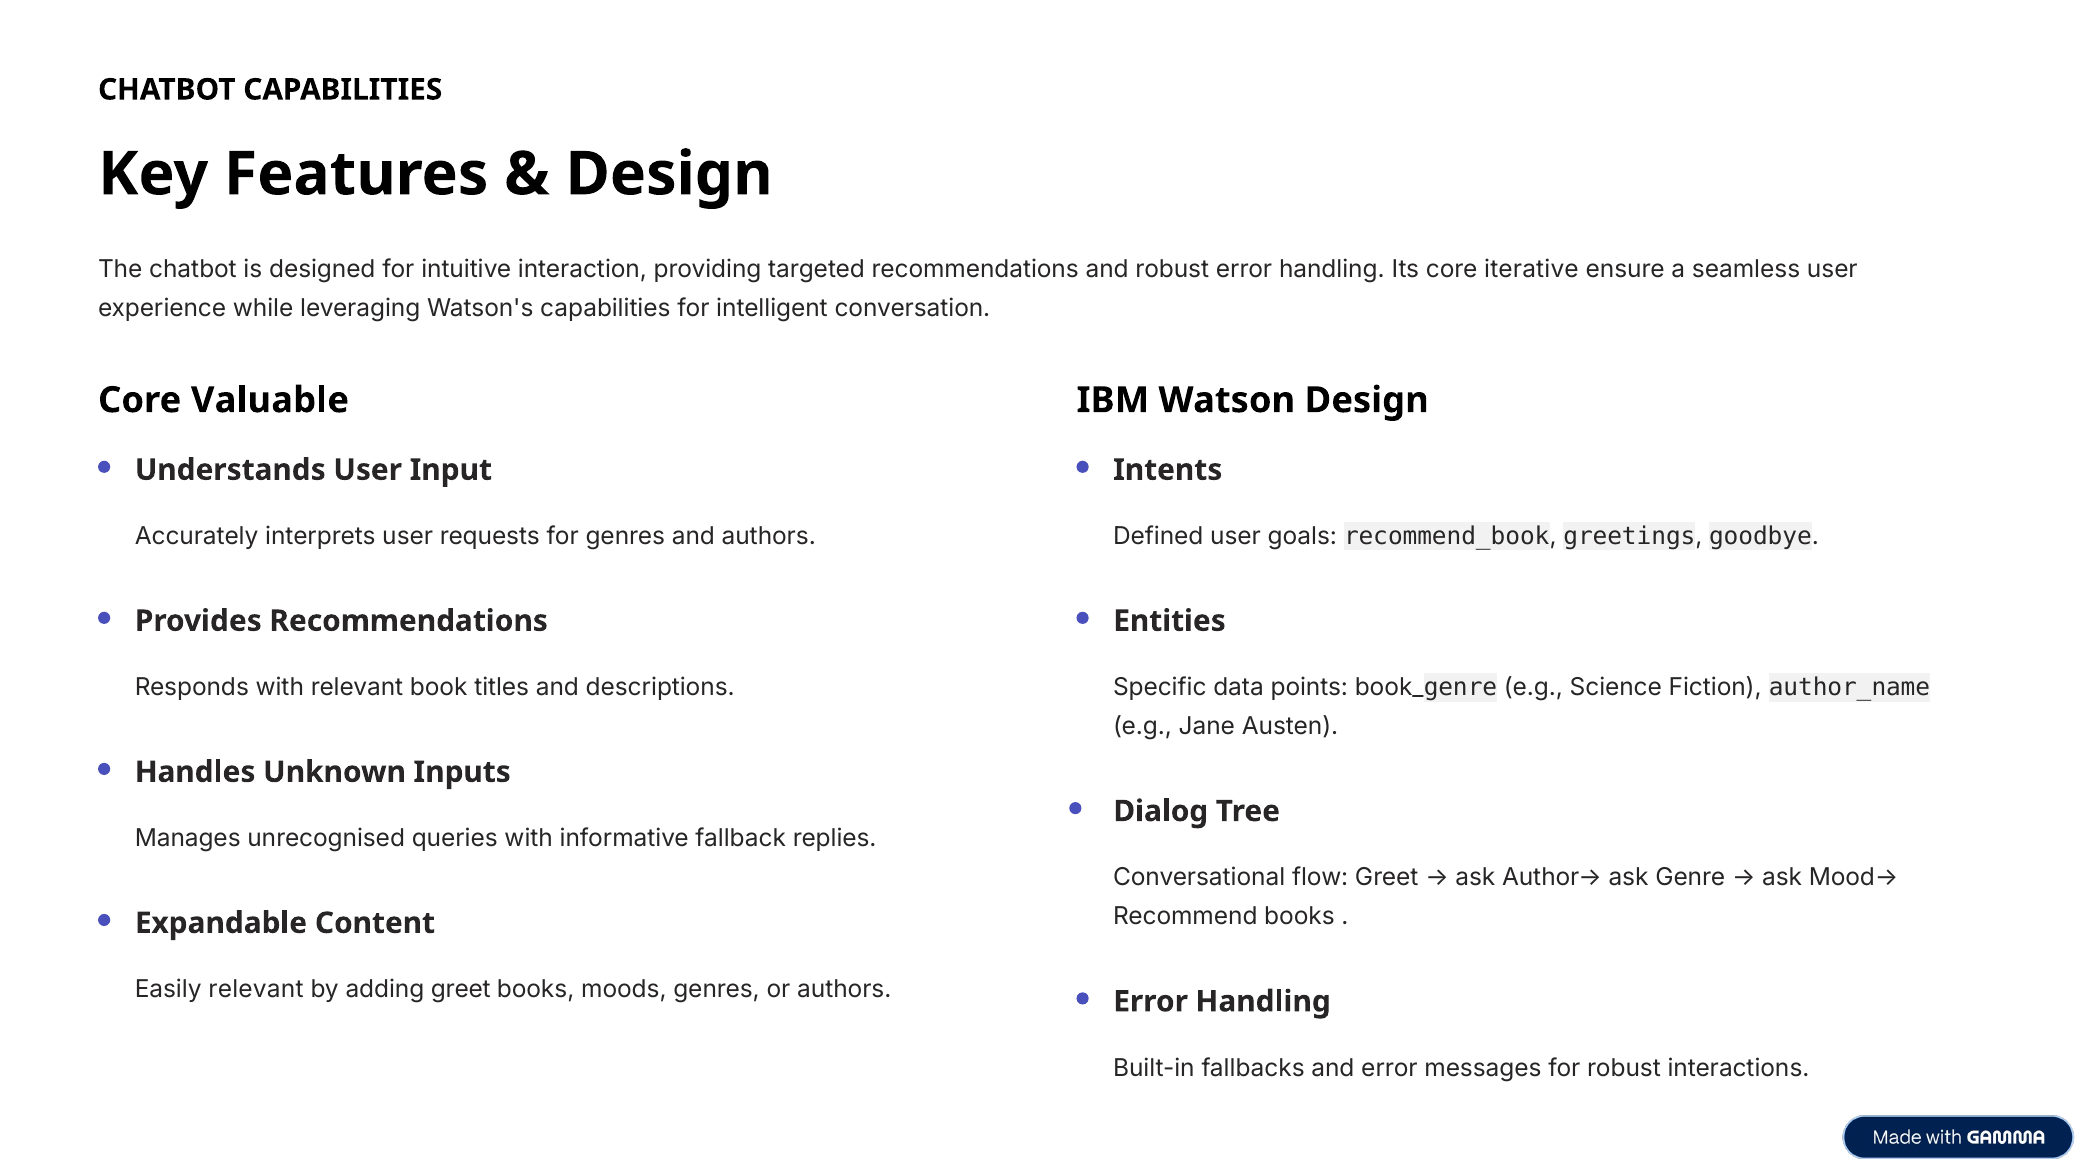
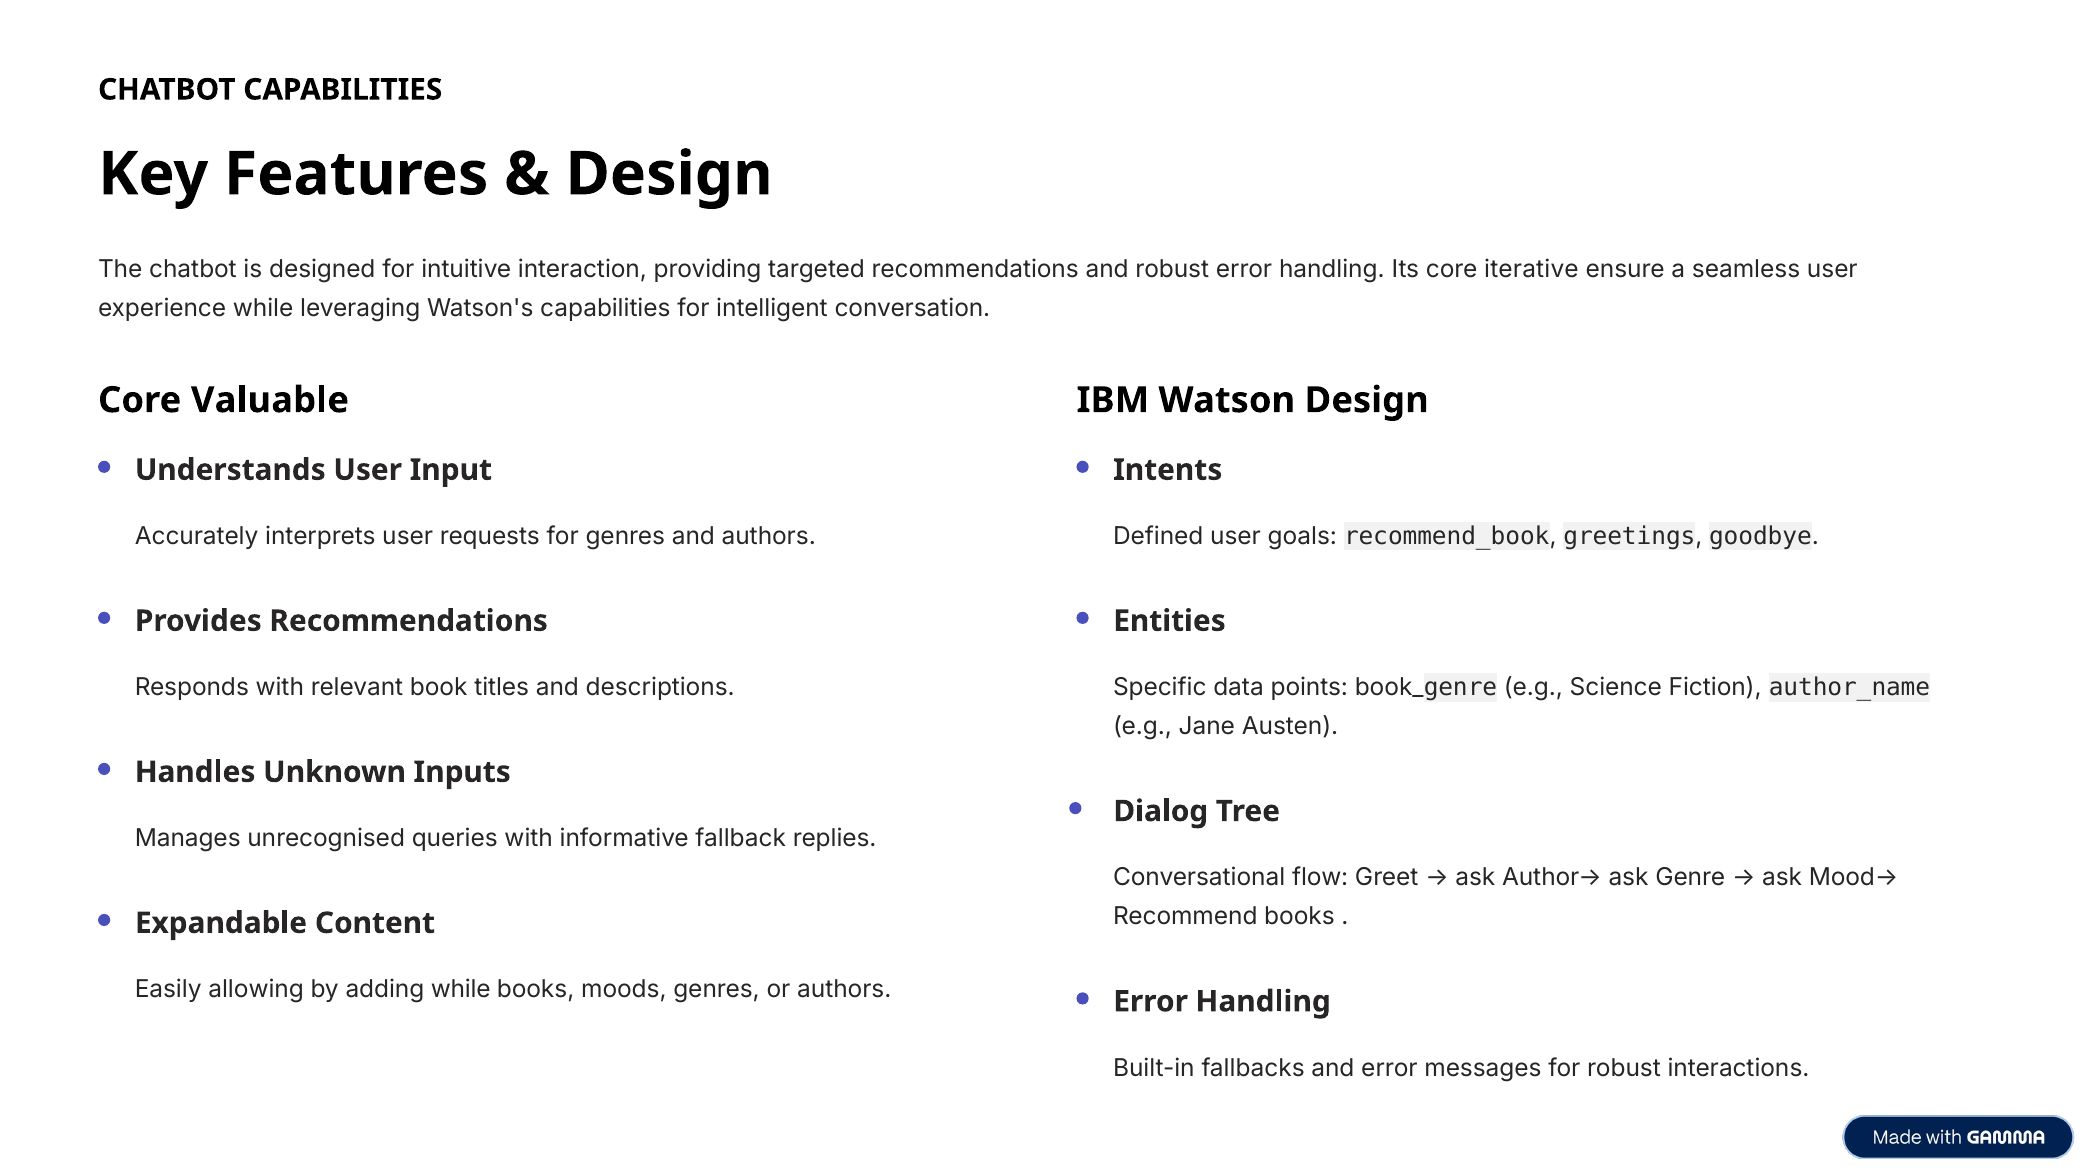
Easily relevant: relevant -> allowing
adding greet: greet -> while
